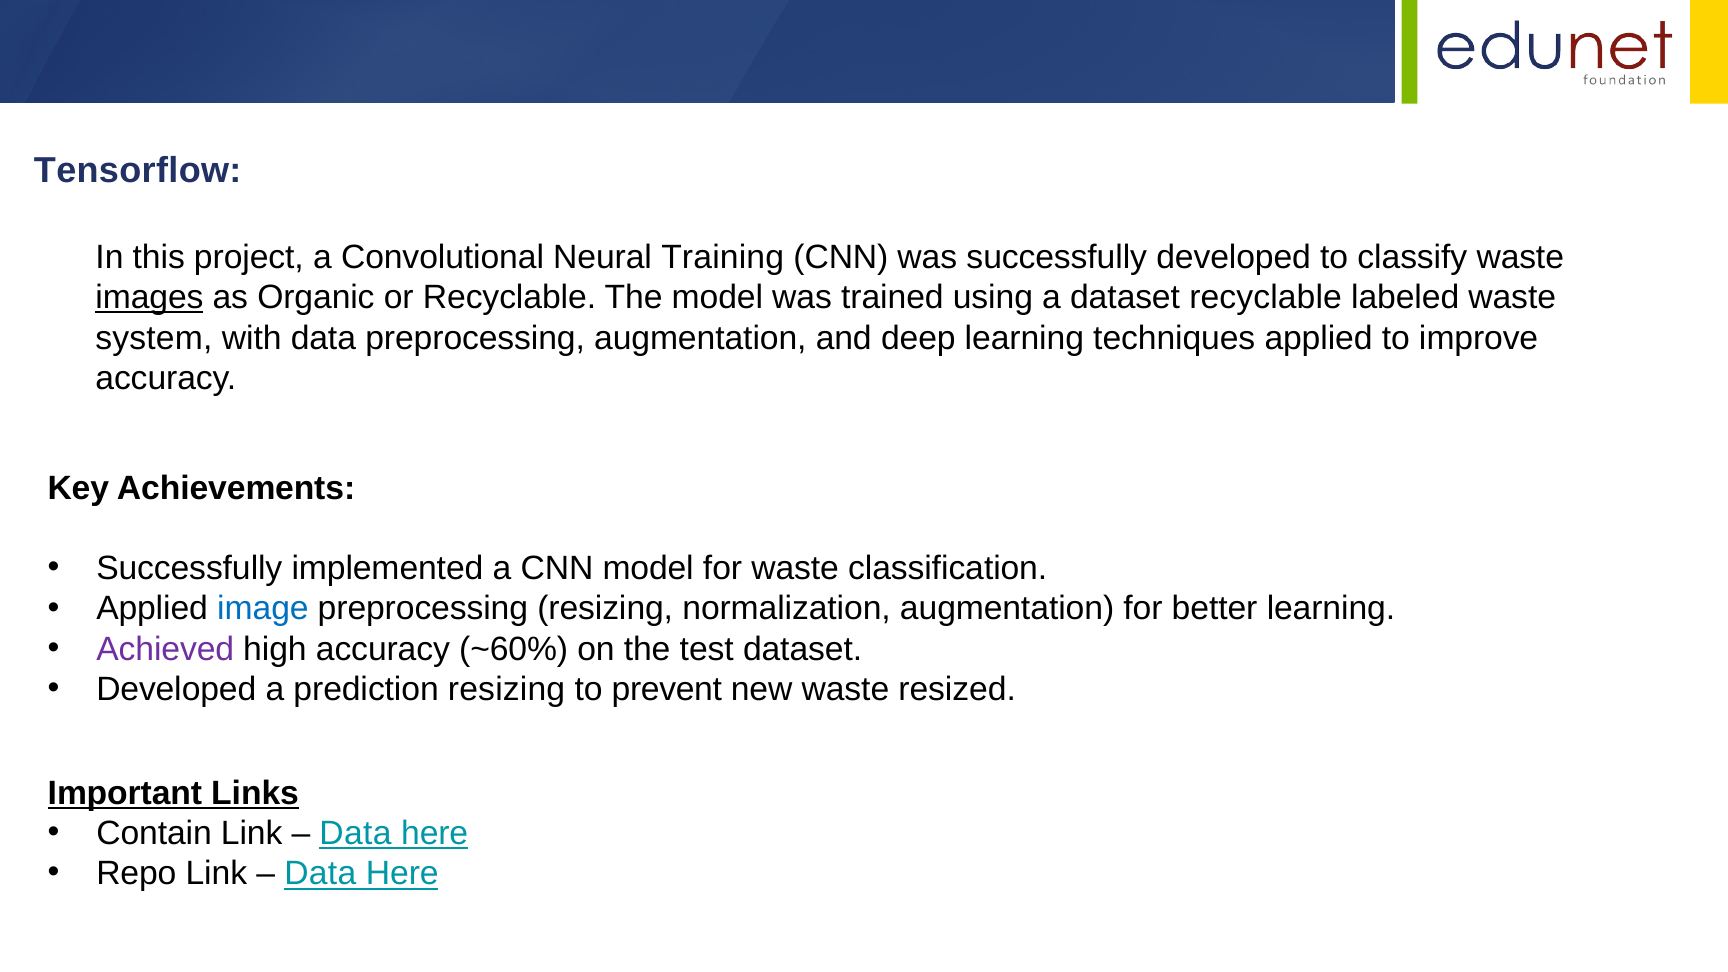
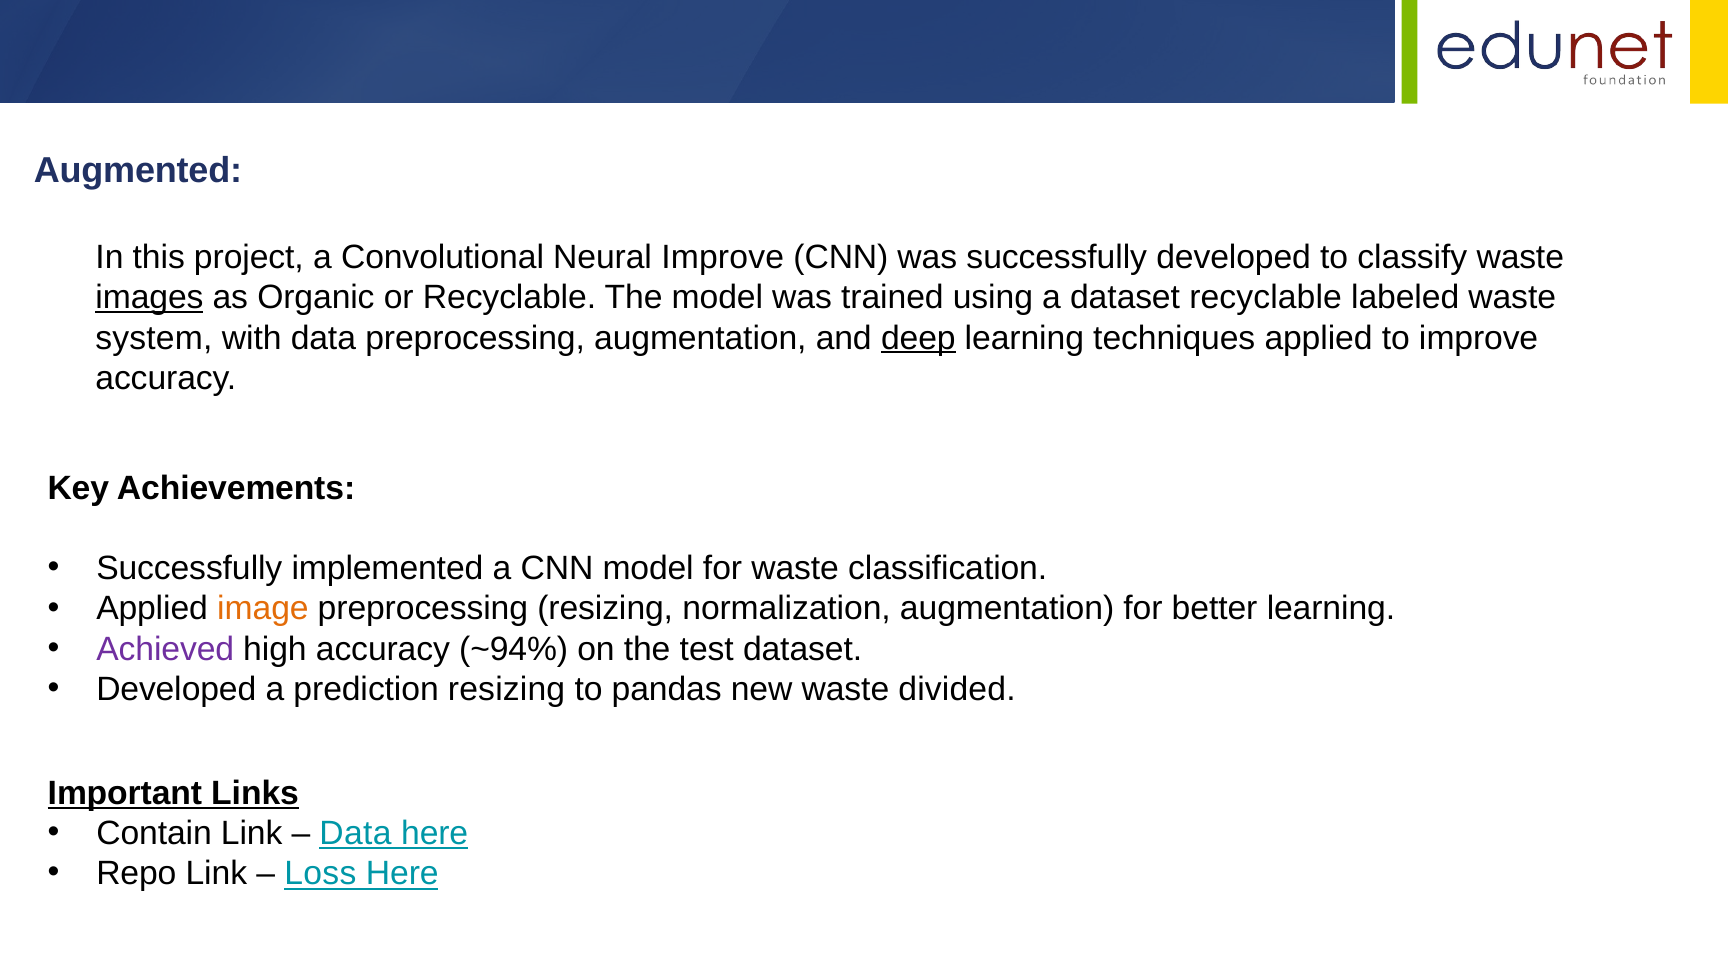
Tensorflow: Tensorflow -> Augmented
Neural Training: Training -> Improve
deep underline: none -> present
image colour: blue -> orange
~60%: ~60% -> ~94%
prevent: prevent -> pandas
resized: resized -> divided
Data at (320, 874): Data -> Loss
